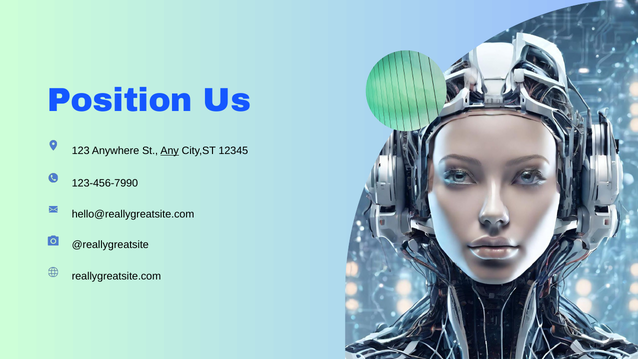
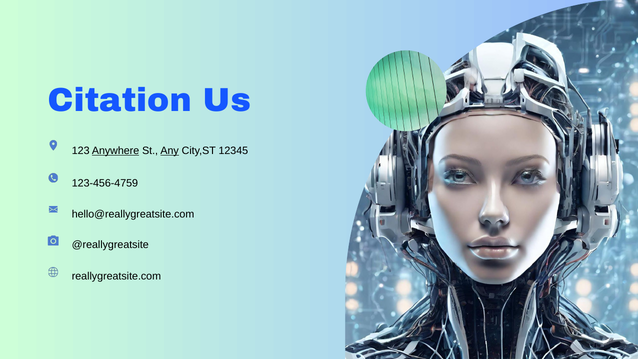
Position: Position -> Citation
Anywhere underline: none -> present
123-456-7990: 123-456-7990 -> 123-456-4759
